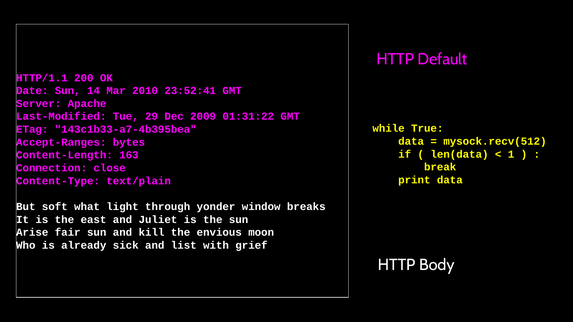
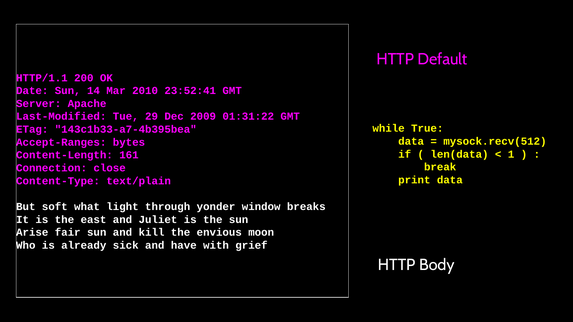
163: 163 -> 161
list: list -> have
